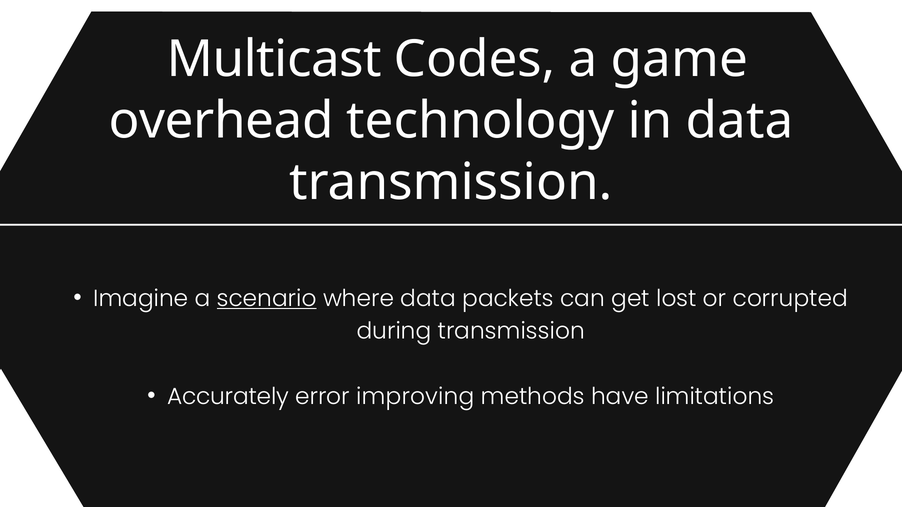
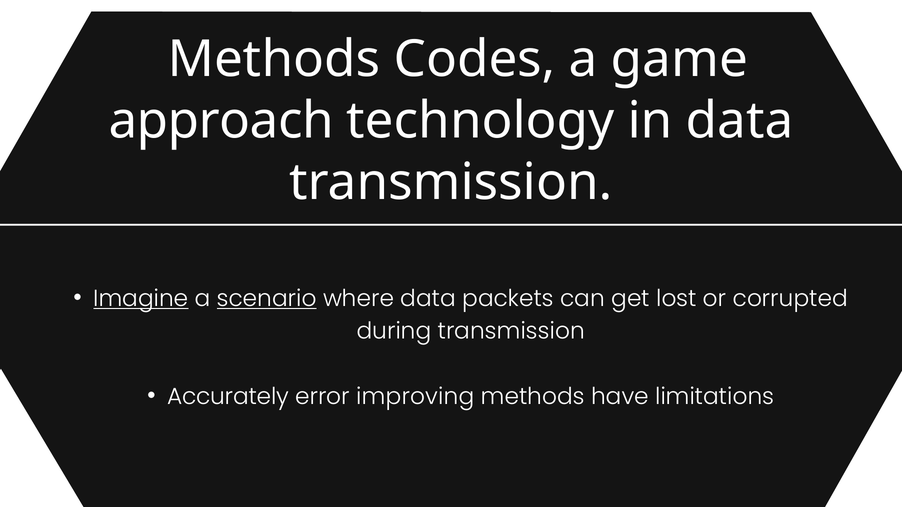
Multicast at (274, 59): Multicast -> Methods
overhead: overhead -> approach
Imagine underline: none -> present
